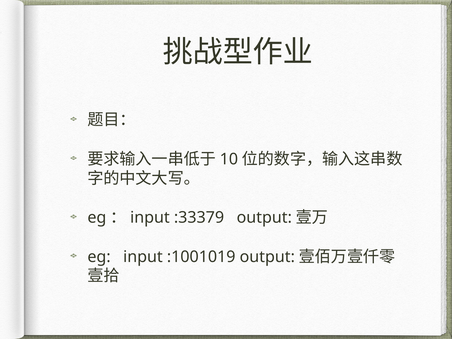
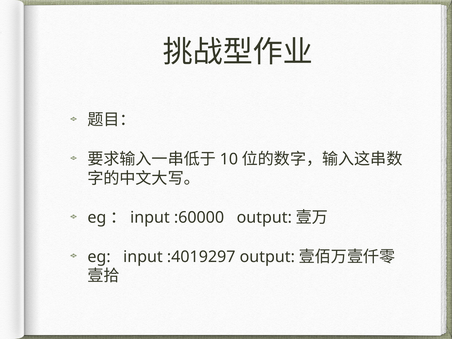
:33379: :33379 -> :60000
:1001019: :1001019 -> :4019297
